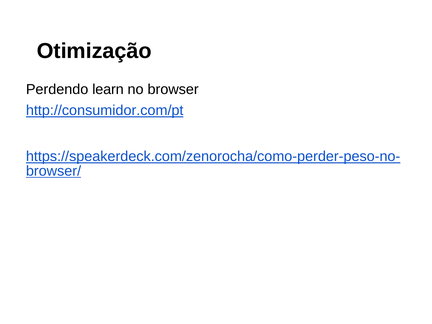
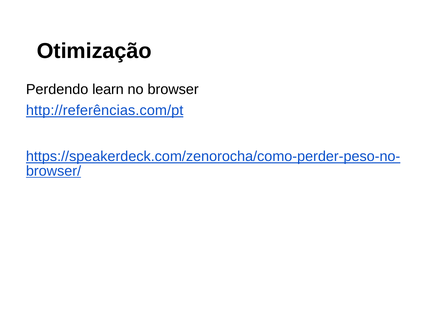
http://consumidor.com/pt: http://consumidor.com/pt -> http://referências.com/pt
